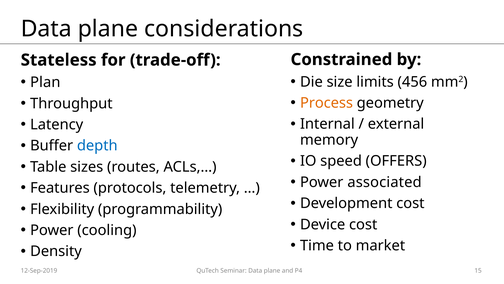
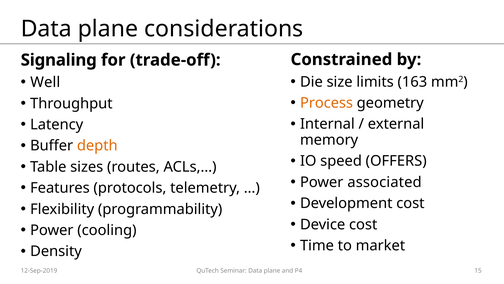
Stateless: Stateless -> Signaling
456: 456 -> 163
Plan: Plan -> Well
depth colour: blue -> orange
